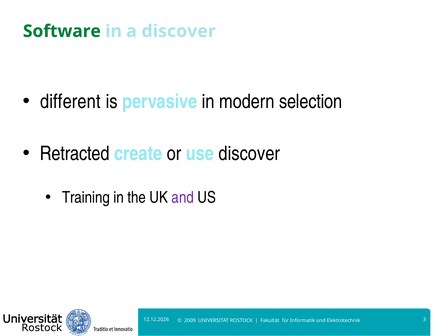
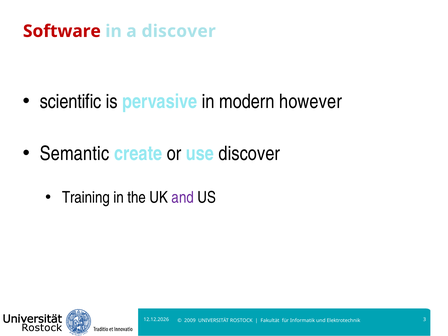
Software colour: green -> red
different: different -> scientific
selection: selection -> however
Retracted: Retracted -> Semantic
